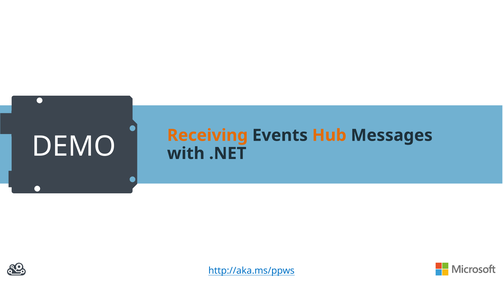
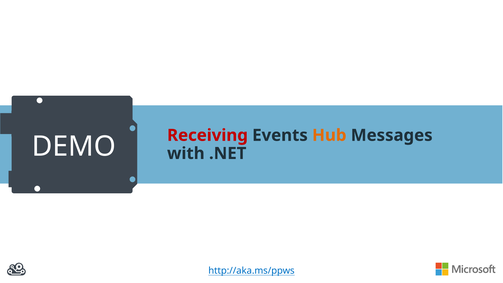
Receiving colour: orange -> red
